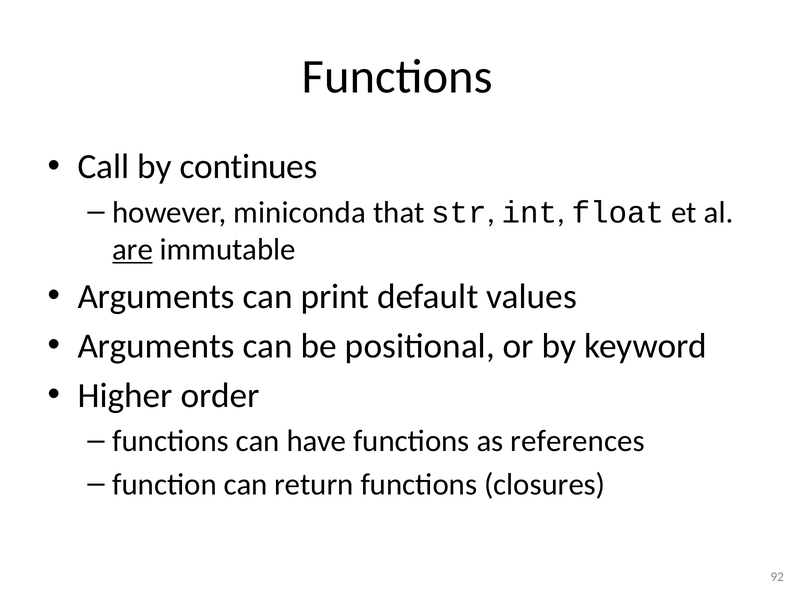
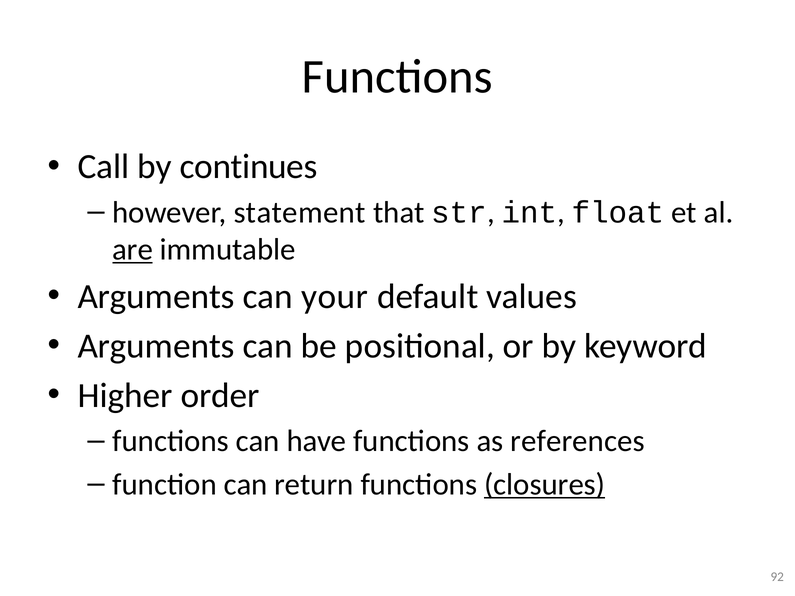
miniconda: miniconda -> statement
print: print -> your
closures underline: none -> present
